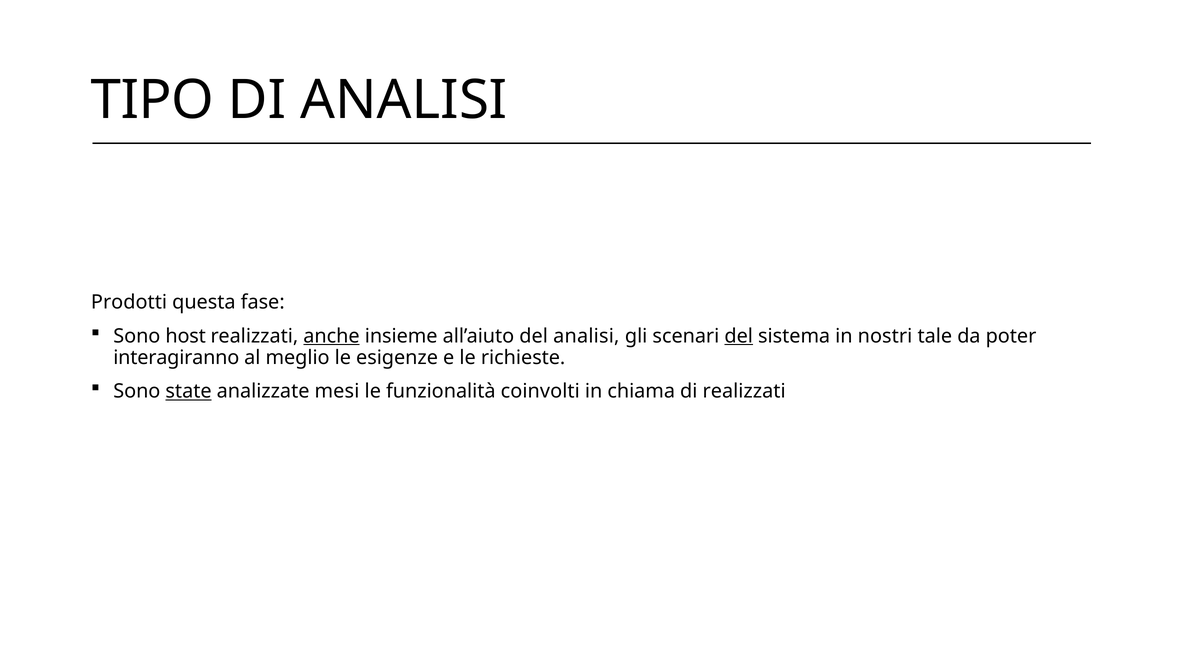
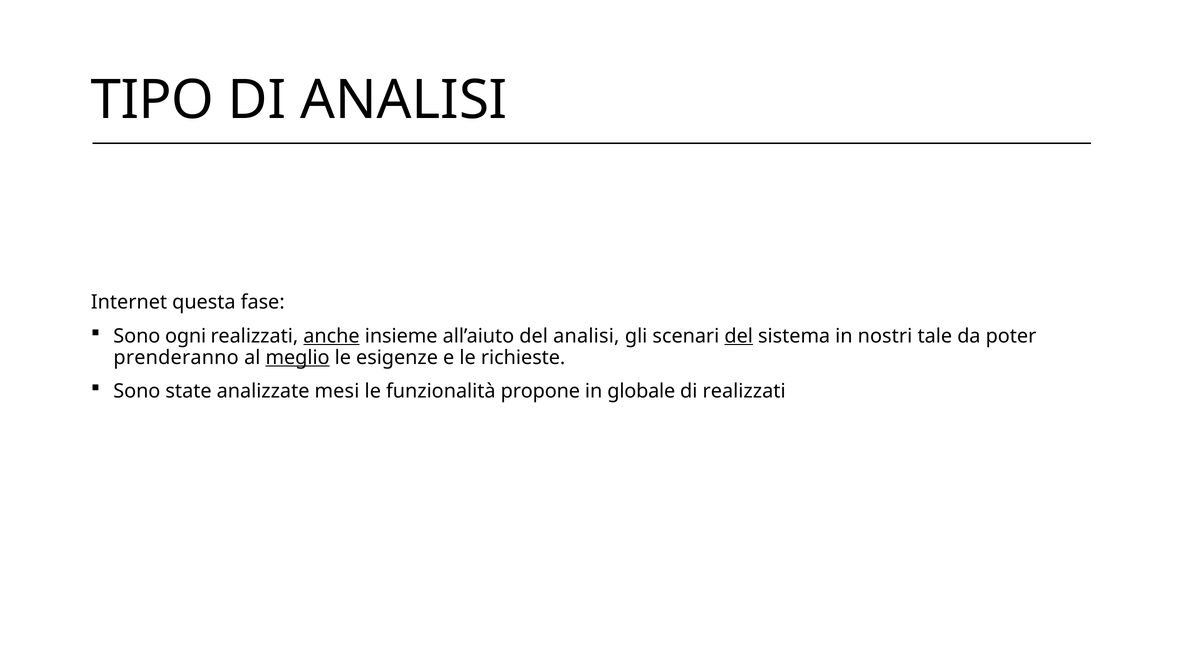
Prodotti: Prodotti -> Internet
host: host -> ogni
interagiranno: interagiranno -> prenderanno
meglio underline: none -> present
state underline: present -> none
coinvolti: coinvolti -> propone
chiama: chiama -> globale
